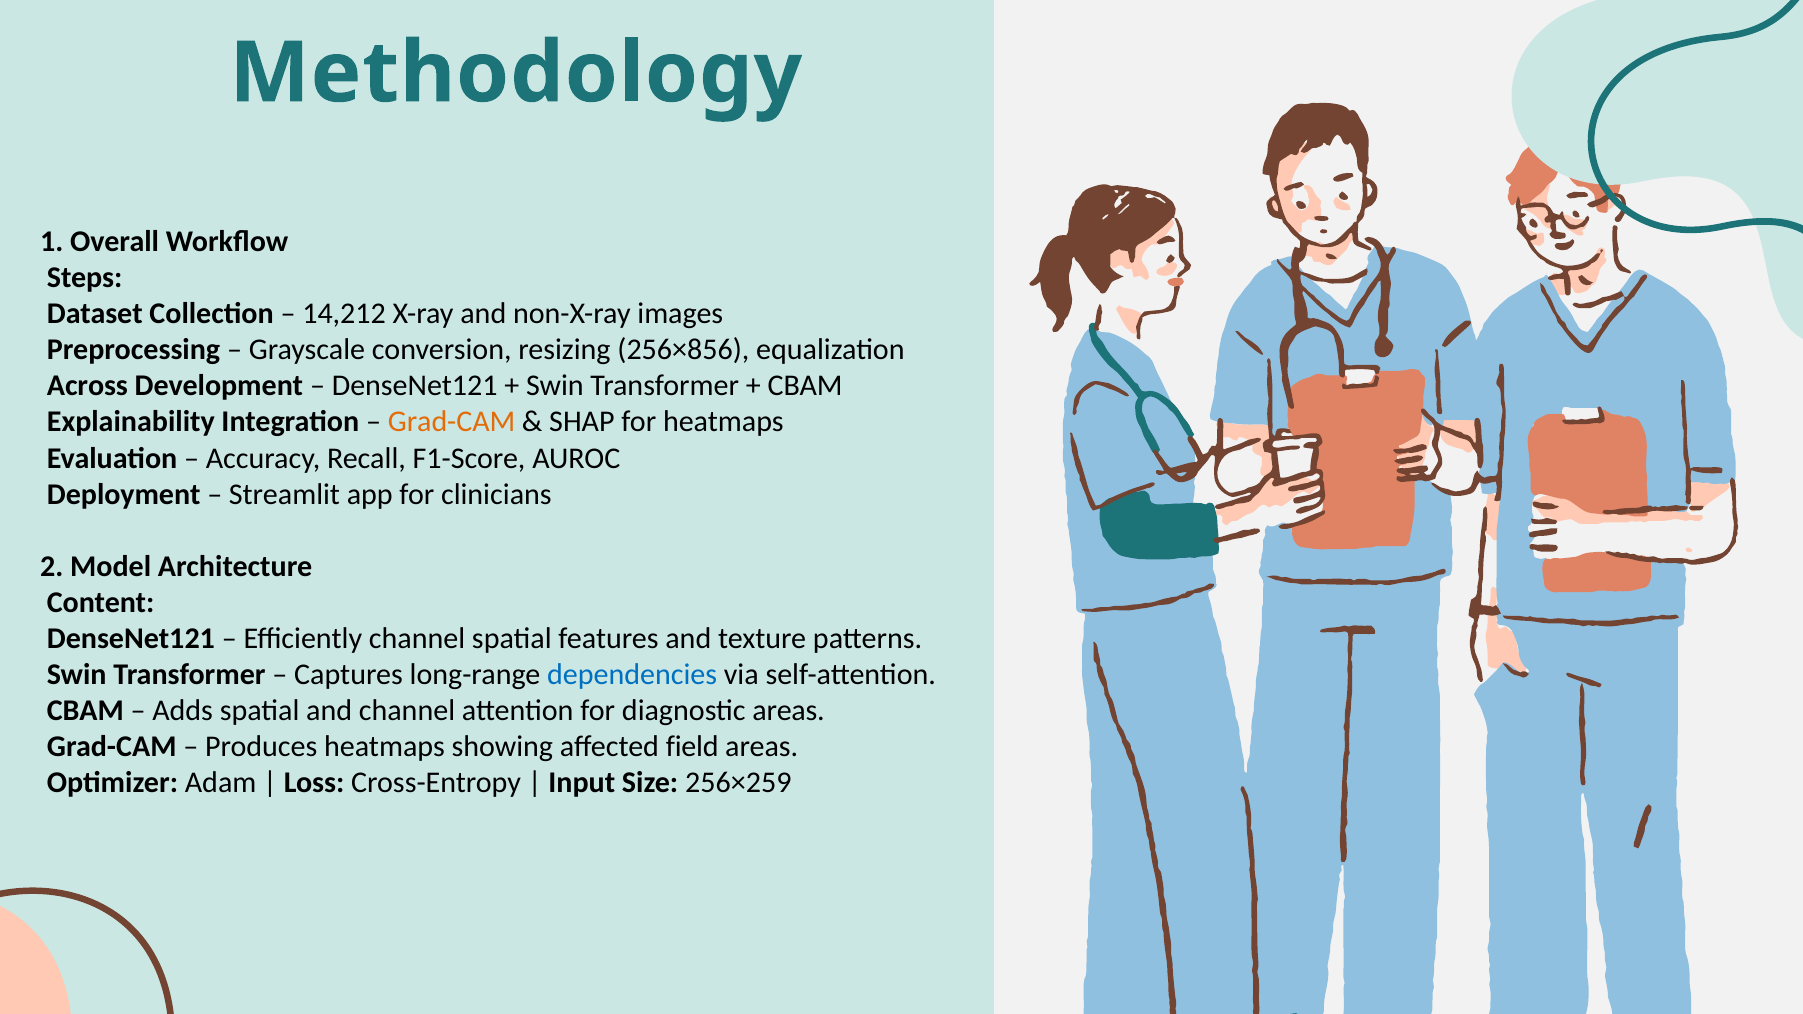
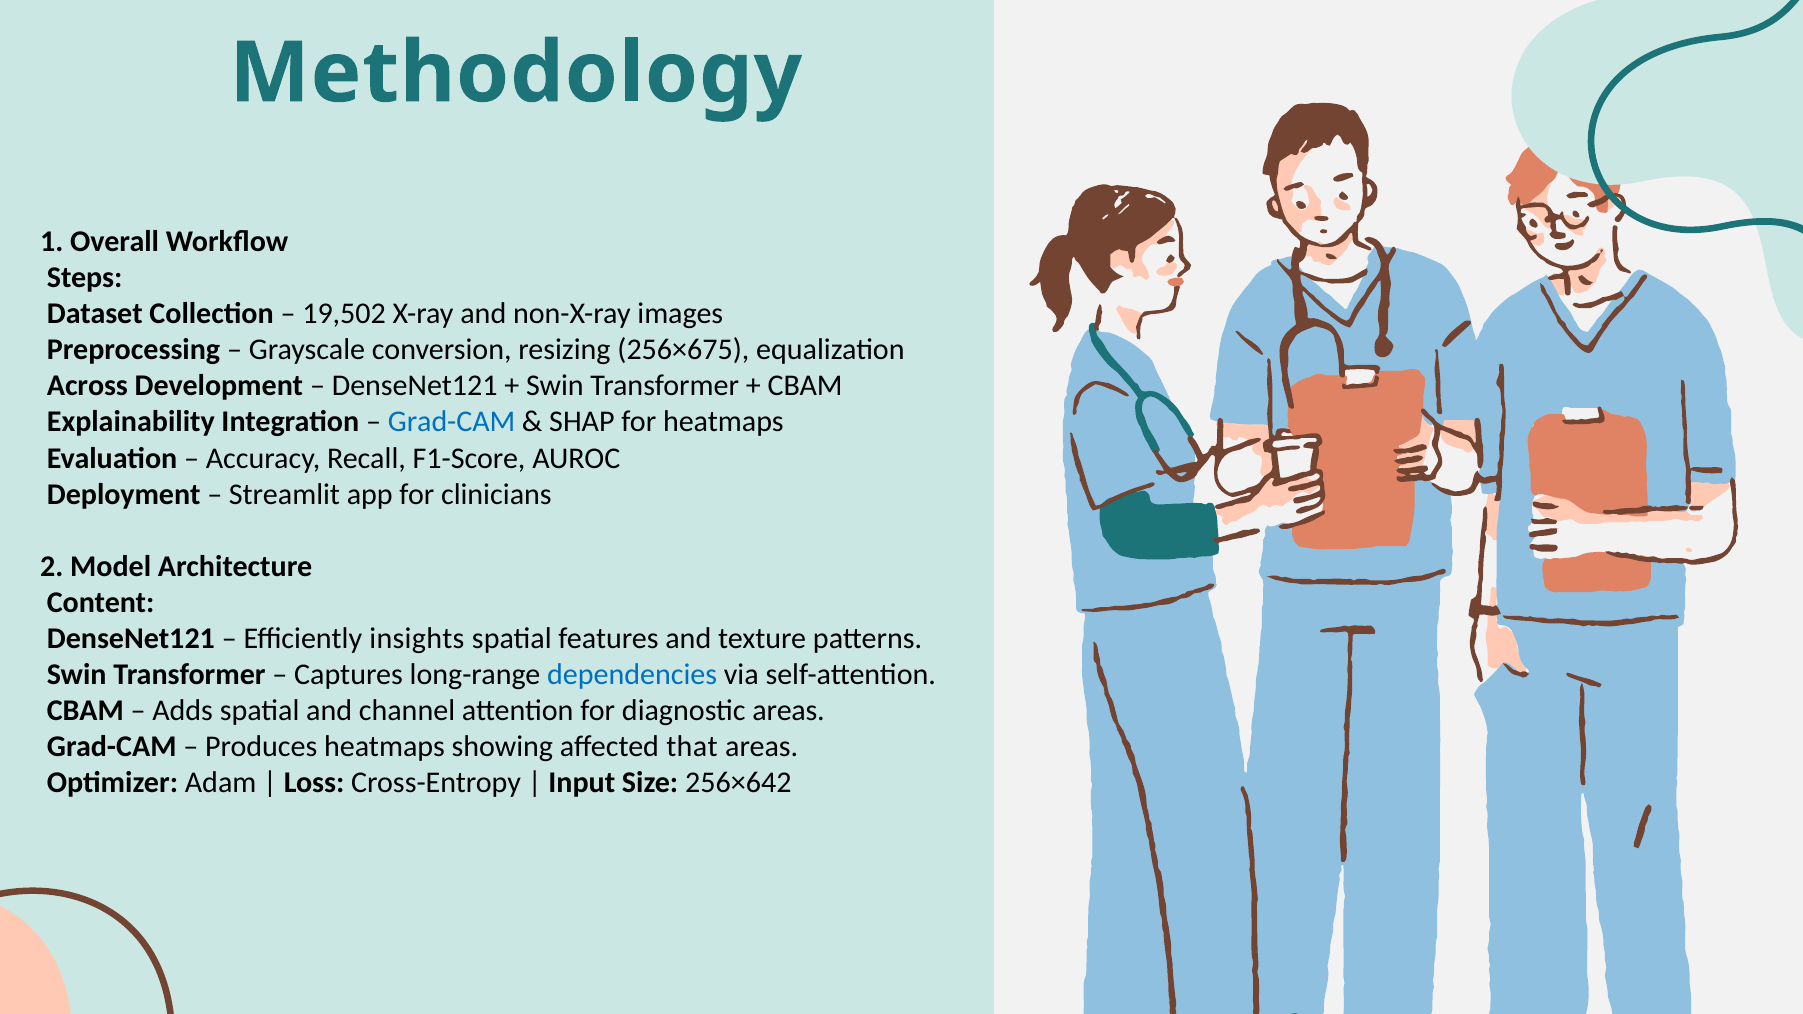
14,212: 14,212 -> 19,502
256×856: 256×856 -> 256×675
Grad-CAM at (452, 422) colour: orange -> blue
Efficiently channel: channel -> insights
field: field -> that
256×259: 256×259 -> 256×642
